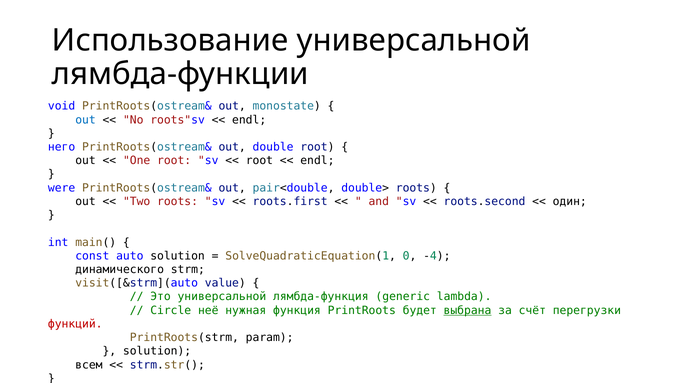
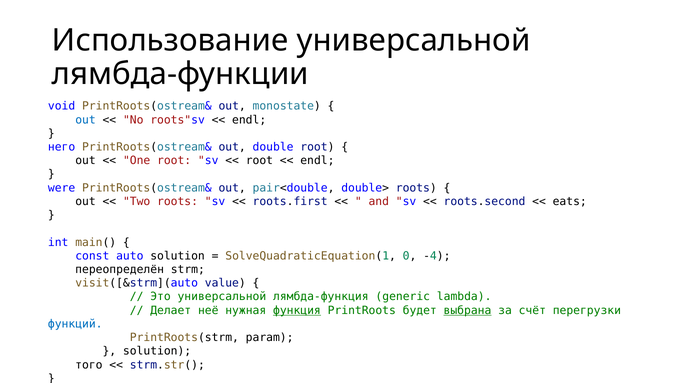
один: один -> eats
динамического: динамического -> переопределён
Circle: Circle -> Делает
функция underline: none -> present
функций colour: red -> blue
всем: всем -> того
